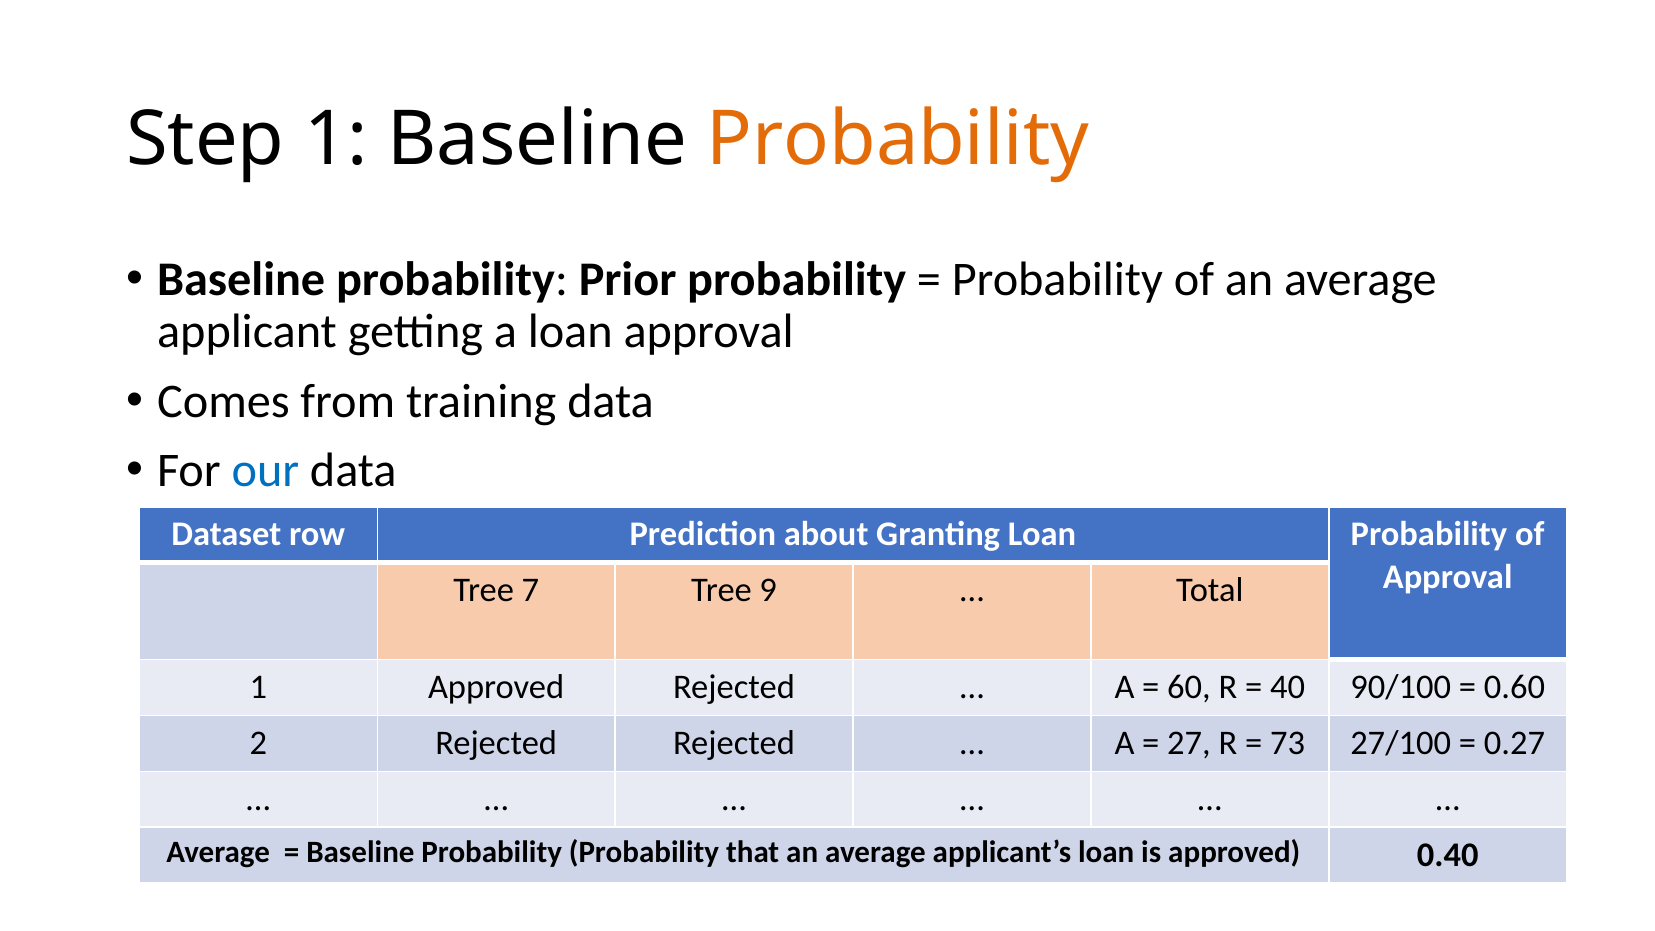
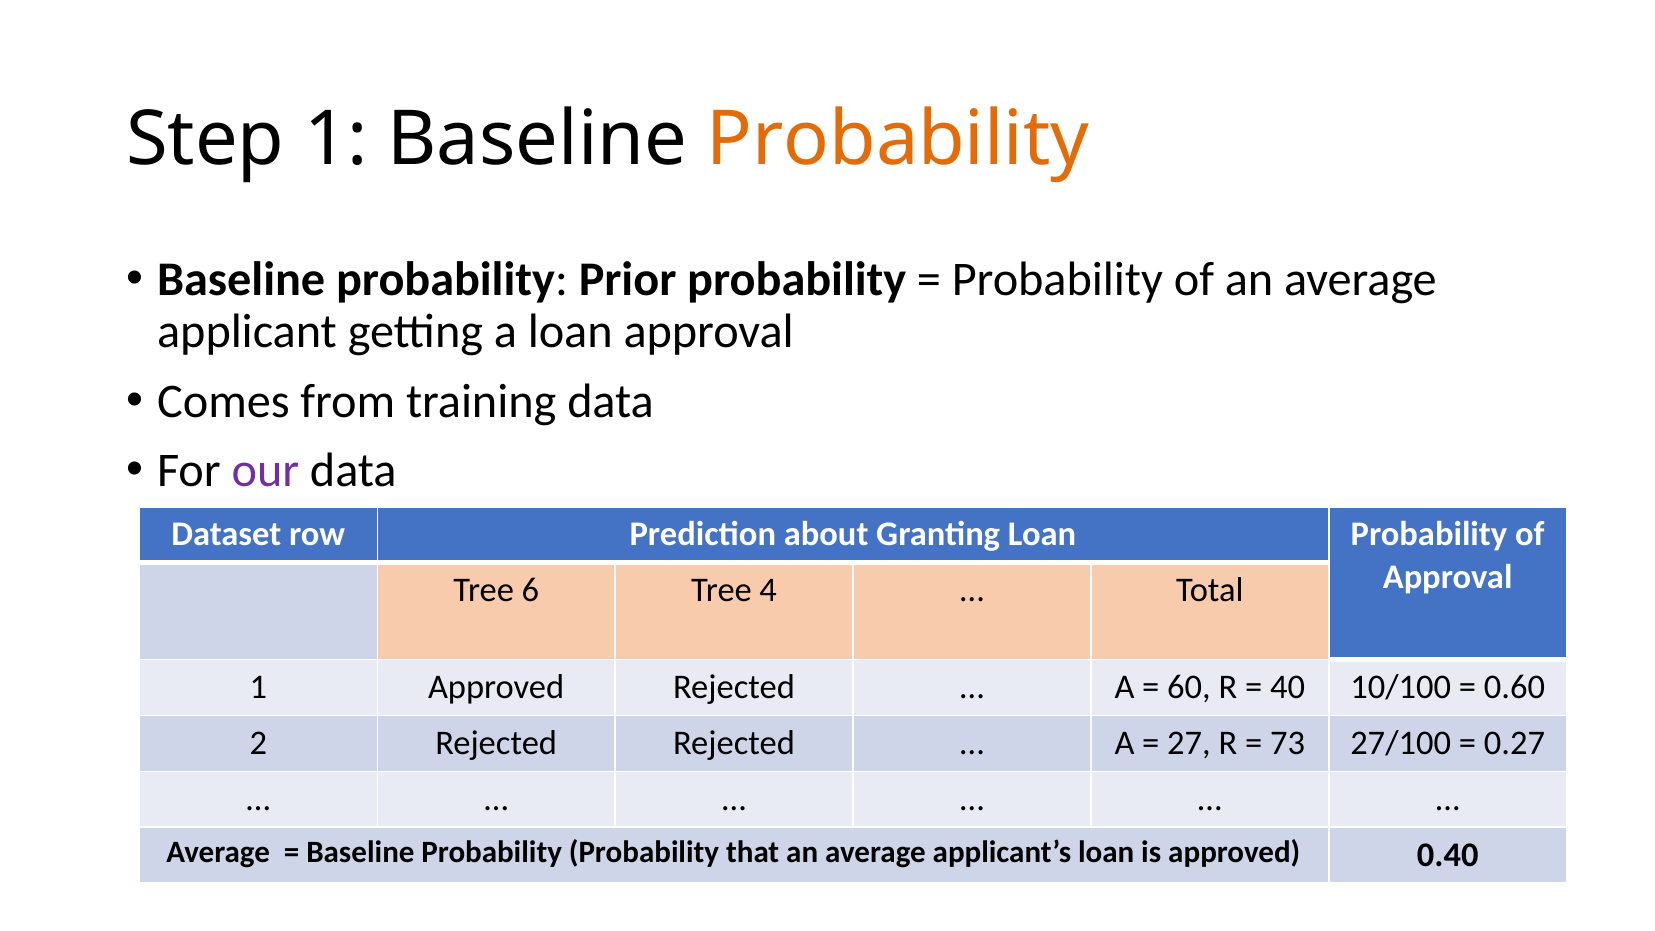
our colour: blue -> purple
7: 7 -> 6
9: 9 -> 4
90/100: 90/100 -> 10/100
